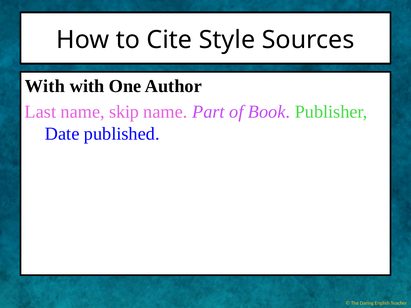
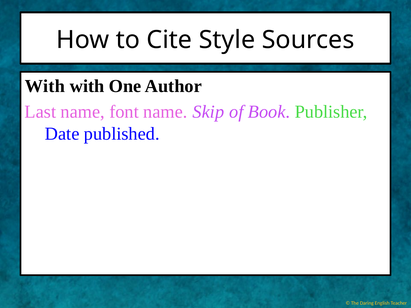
skip: skip -> font
Part: Part -> Skip
